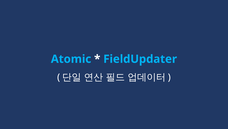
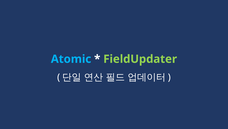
FieldUpdater colour: light blue -> light green
